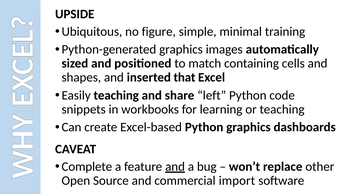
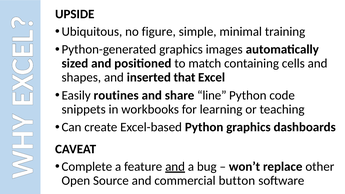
Easily teaching: teaching -> routines
left: left -> line
import: import -> button
